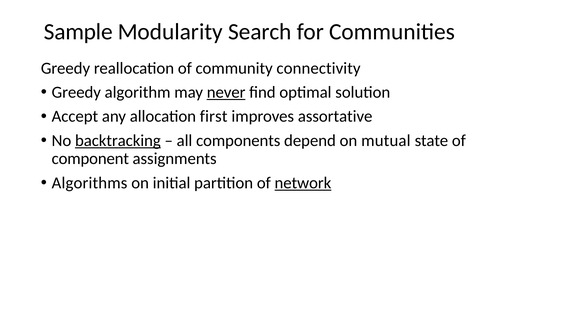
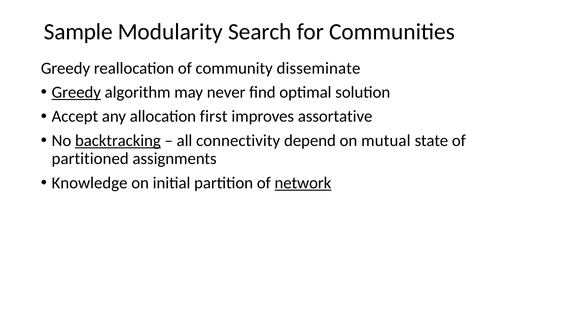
connectivity: connectivity -> disseminate
Greedy at (76, 92) underline: none -> present
never underline: present -> none
components: components -> connectivity
component: component -> partitioned
Algorithms: Algorithms -> Knowledge
